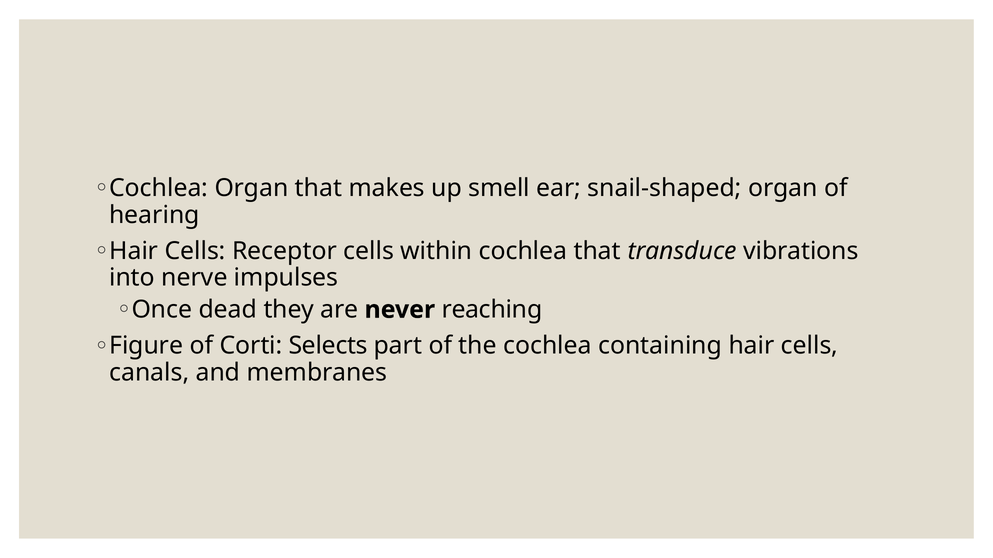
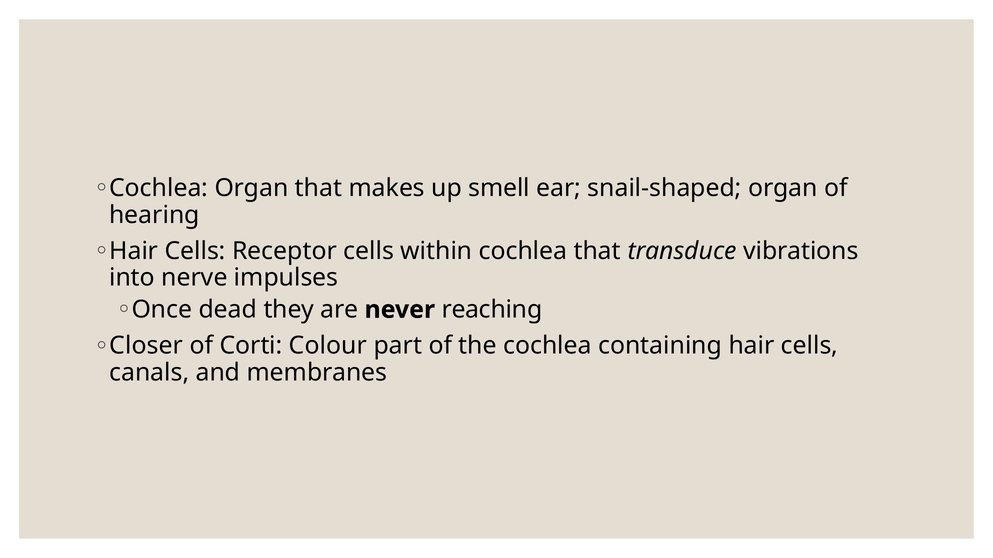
Figure: Figure -> Closer
Selects: Selects -> Colour
